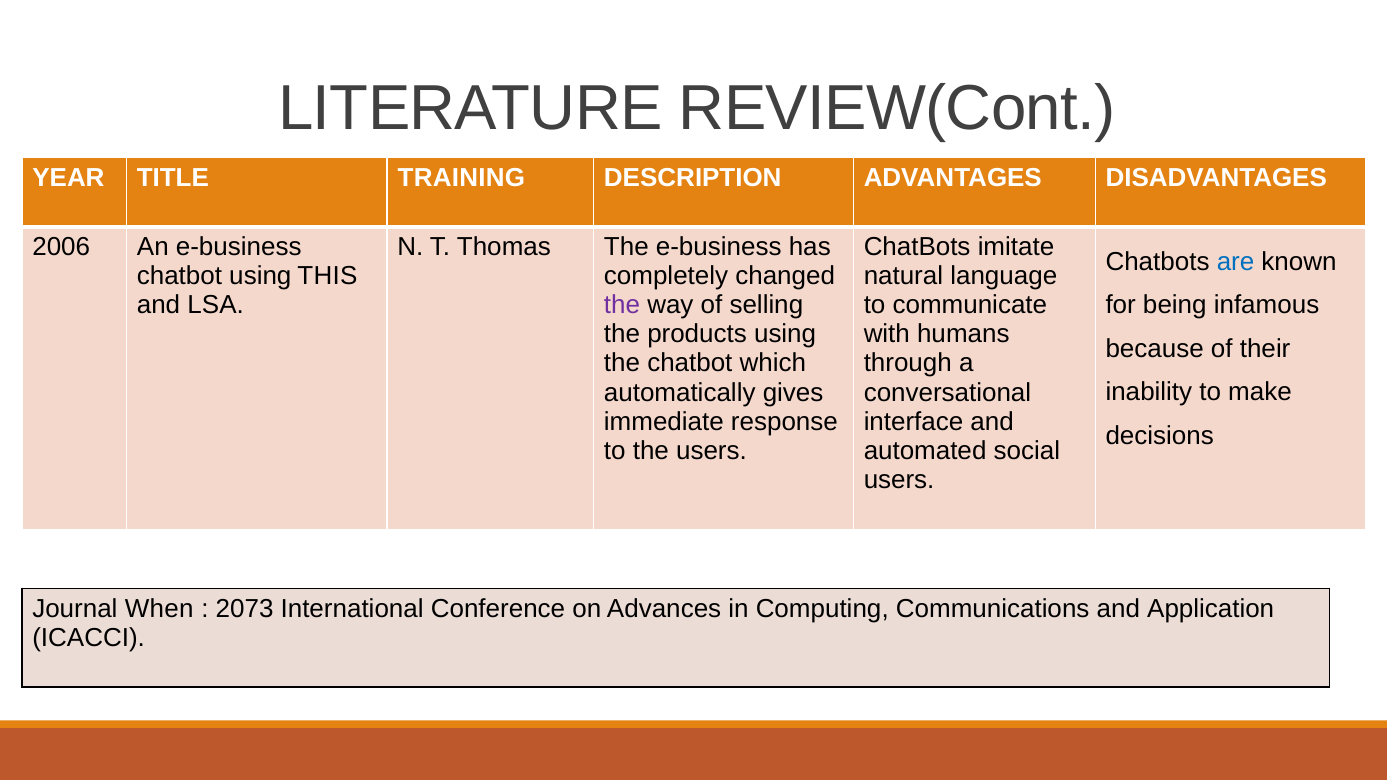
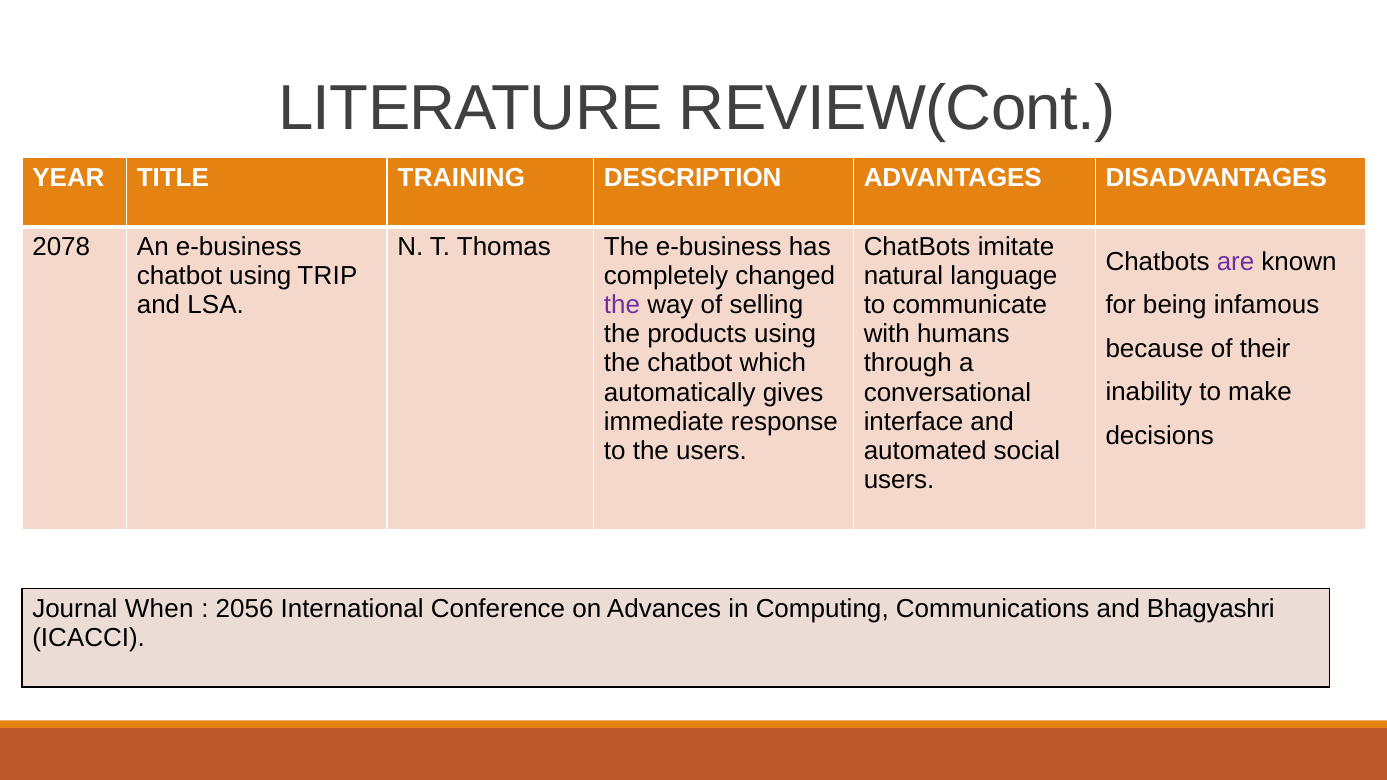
2006: 2006 -> 2078
are colour: blue -> purple
THIS: THIS -> TRIP
2073: 2073 -> 2056
Application: Application -> Bhagyashri
